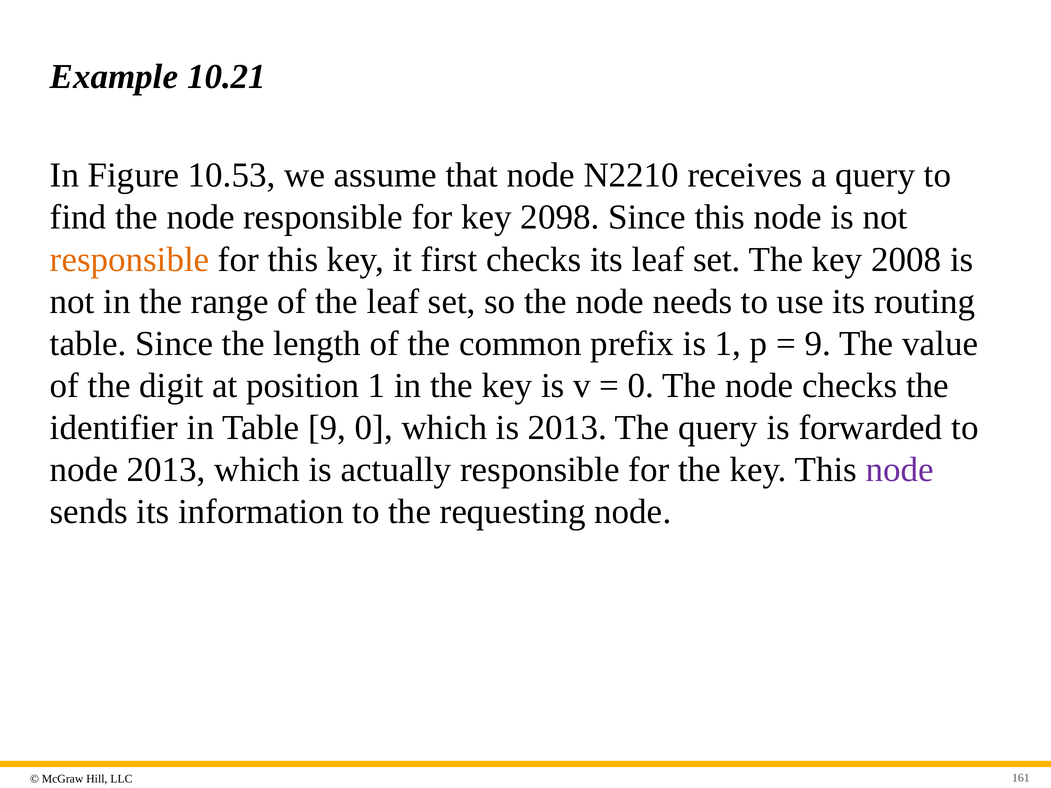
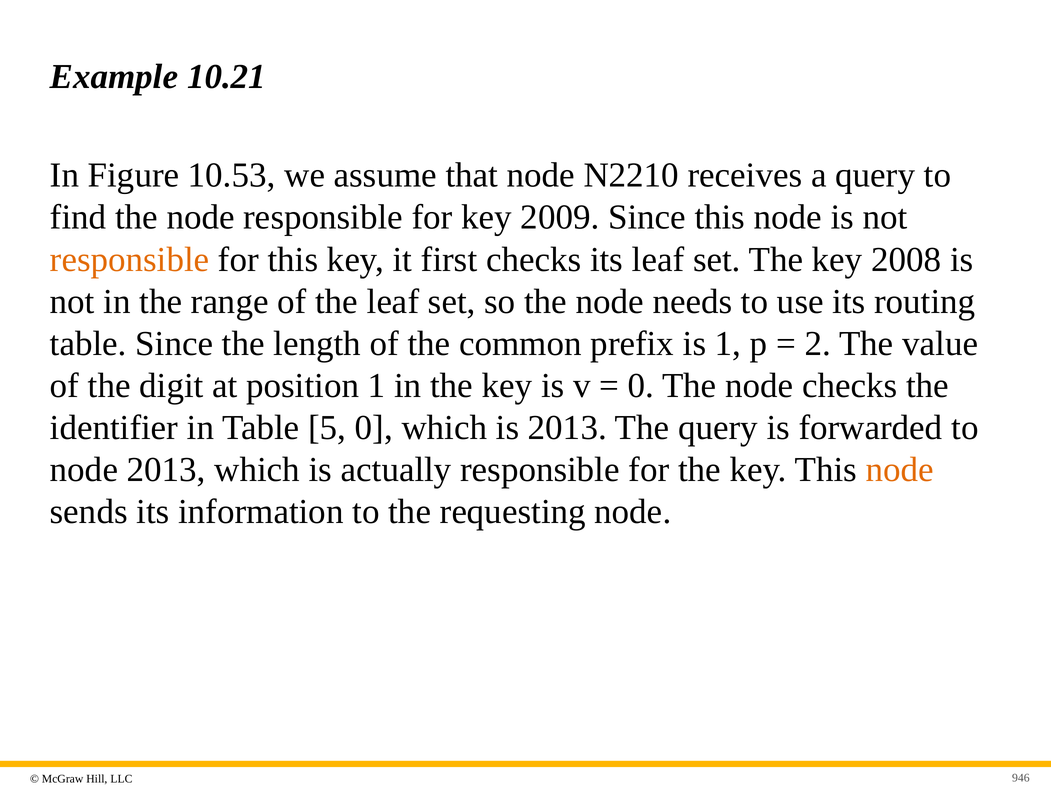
2098: 2098 -> 2009
9 at (818, 344): 9 -> 2
Table 9: 9 -> 5
node at (900, 470) colour: purple -> orange
161: 161 -> 946
